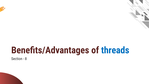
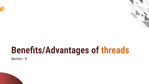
threads colour: blue -> orange
